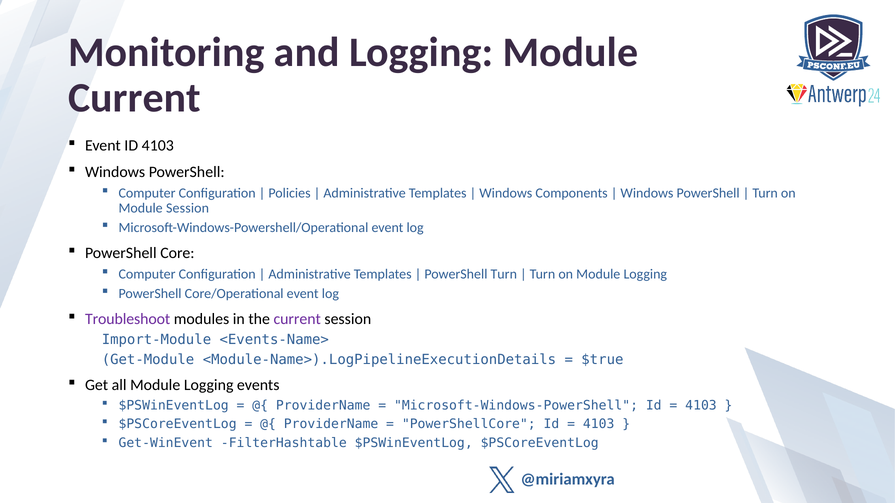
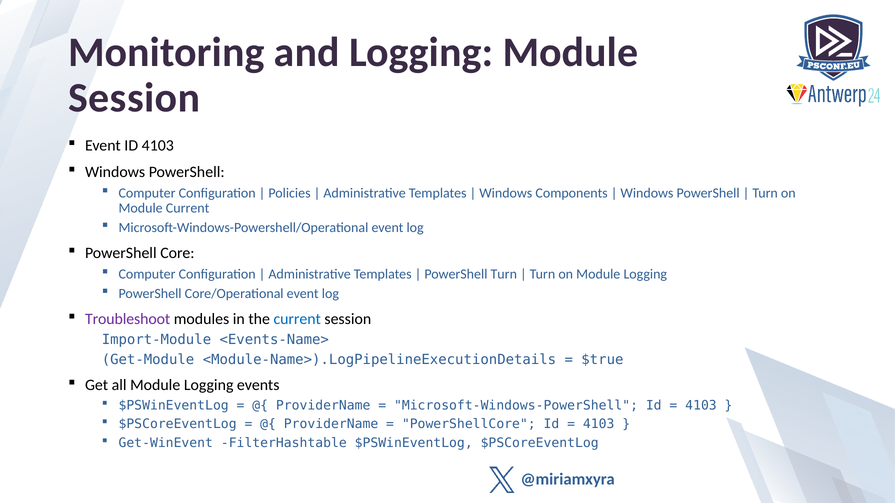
Current at (134, 98): Current -> Session
Module Session: Session -> Current
current at (297, 319) colour: purple -> blue
